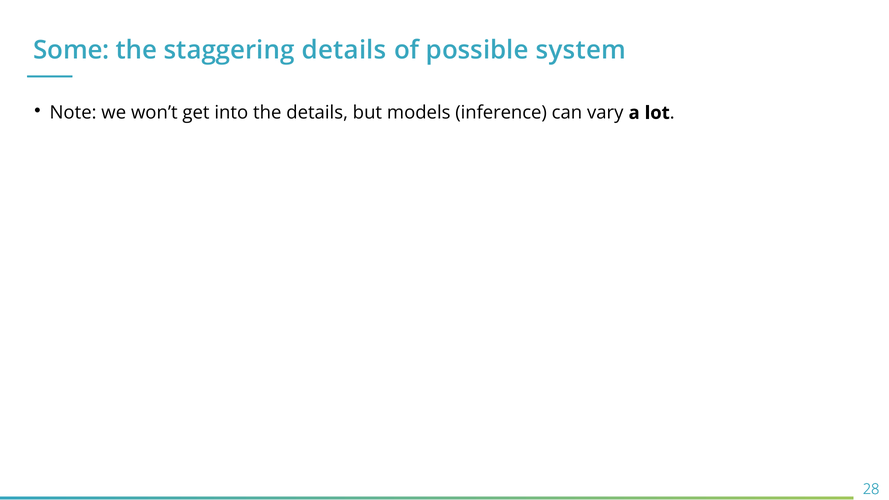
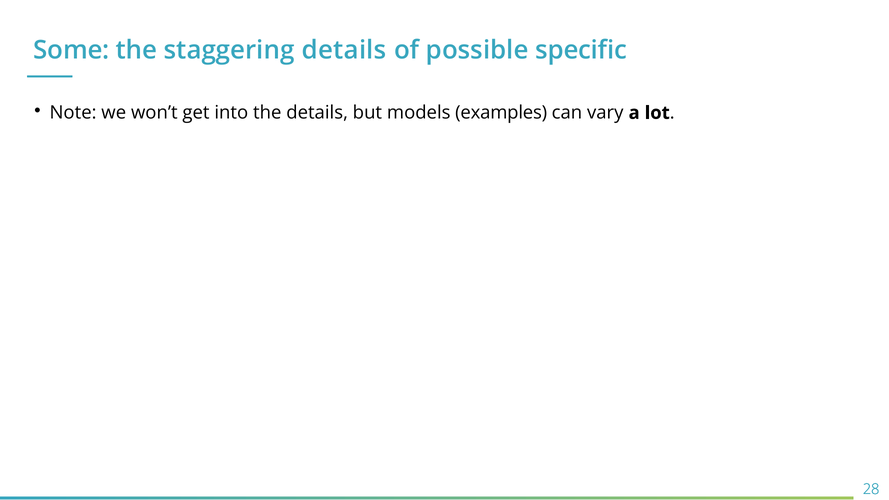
system: system -> specific
inference: inference -> examples
